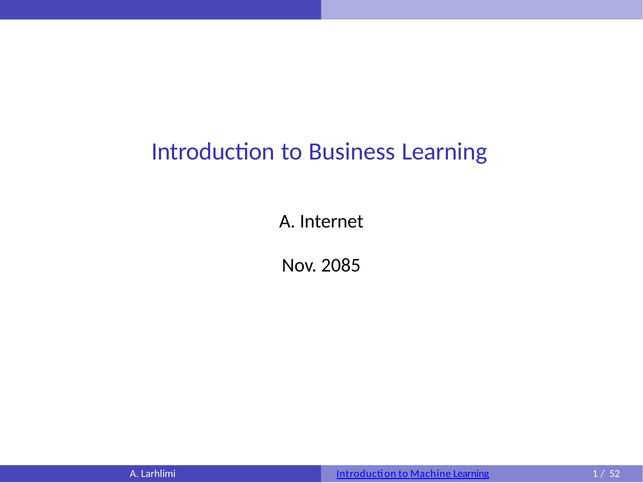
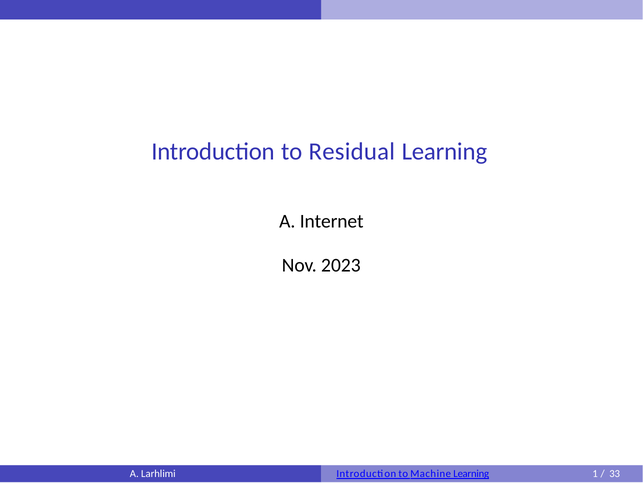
Business: Business -> Residual
2085: 2085 -> 2023
52: 52 -> 33
